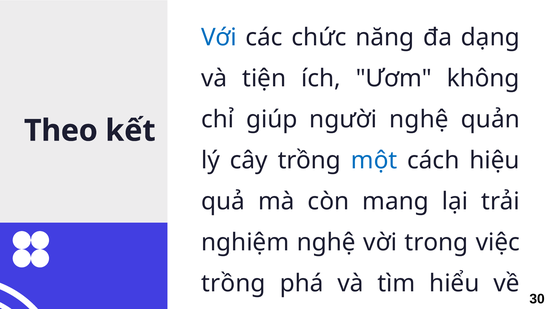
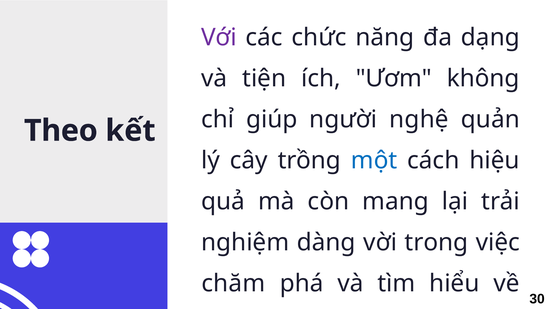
Với colour: blue -> purple
nghiệm nghệ: nghệ -> dàng
trồng at (233, 283): trồng -> chăm
